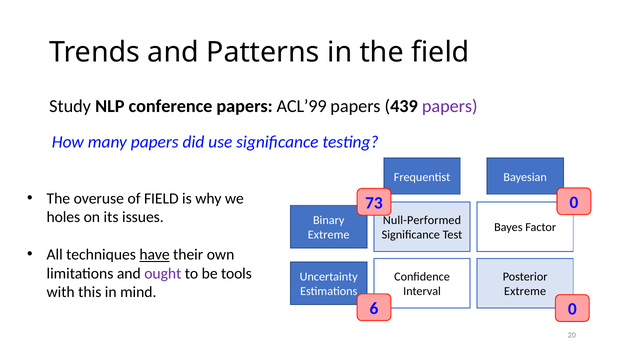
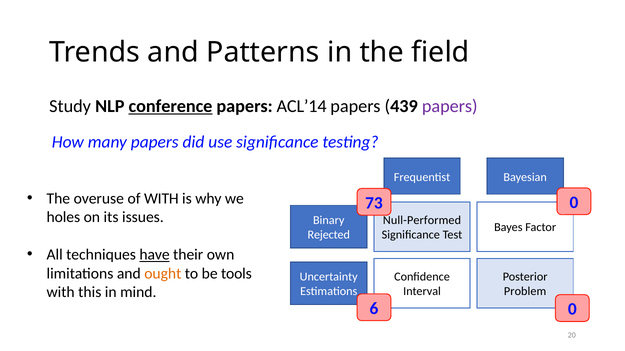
conference underline: none -> present
ACL’99: ACL’99 -> ACL’14
of FIELD: FIELD -> WITH
Extreme at (329, 235): Extreme -> Rejected
ought colour: purple -> orange
Extreme at (525, 292): Extreme -> Problem
